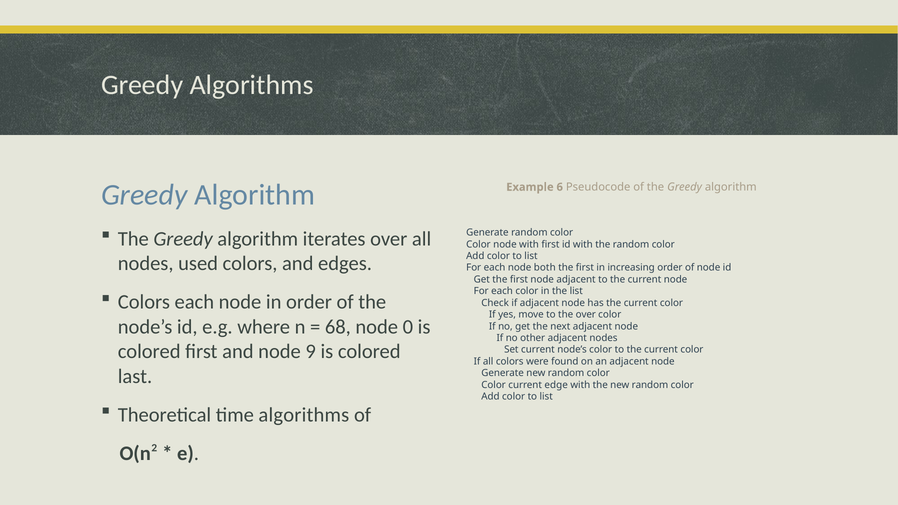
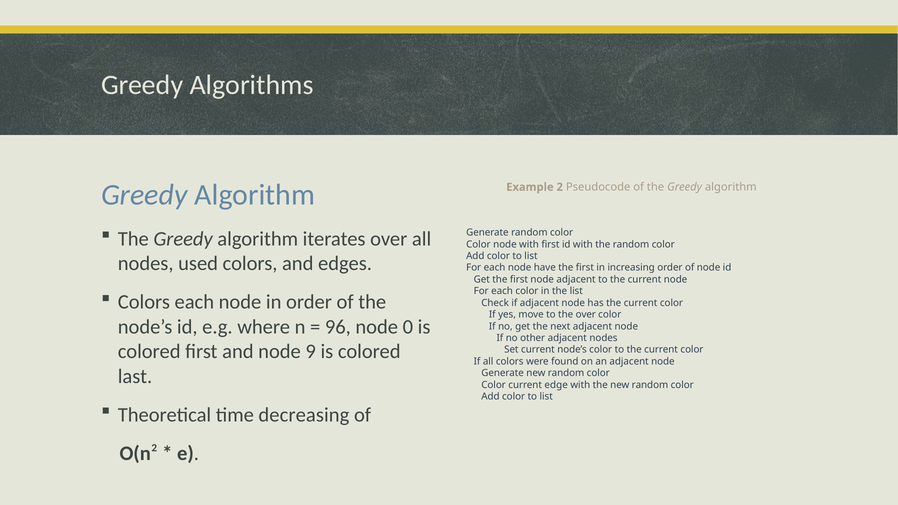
6: 6 -> 2
both: both -> have
68: 68 -> 96
time algorithms: algorithms -> decreasing
